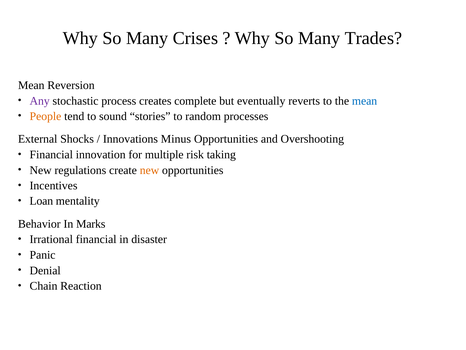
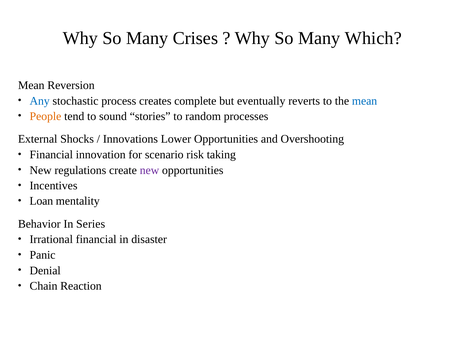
Trades: Trades -> Which
Any colour: purple -> blue
Minus: Minus -> Lower
multiple: multiple -> scenario
new at (149, 170) colour: orange -> purple
Marks: Marks -> Series
